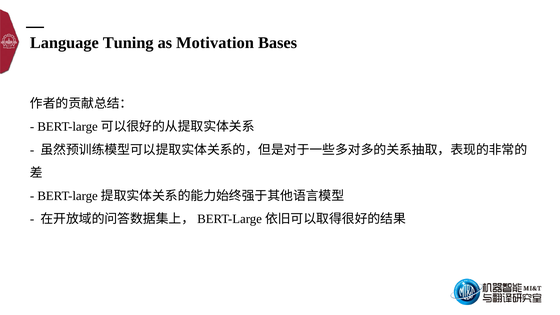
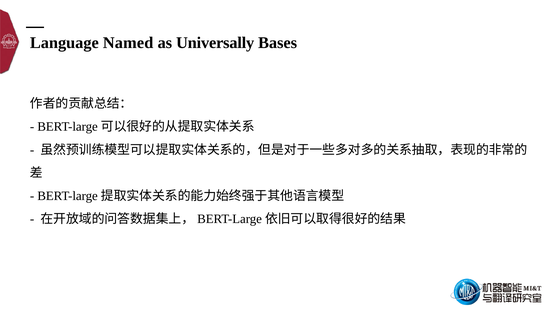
Tuning: Tuning -> Named
Motivation: Motivation -> Universally
